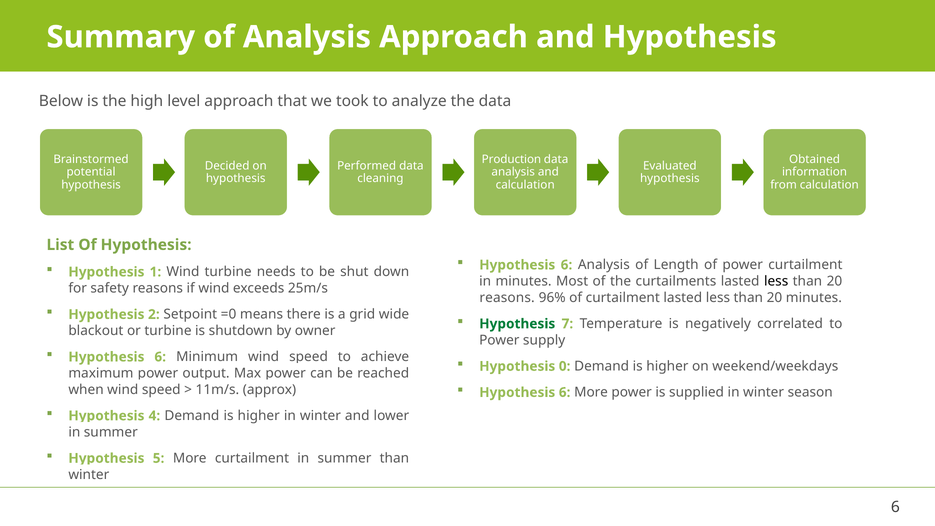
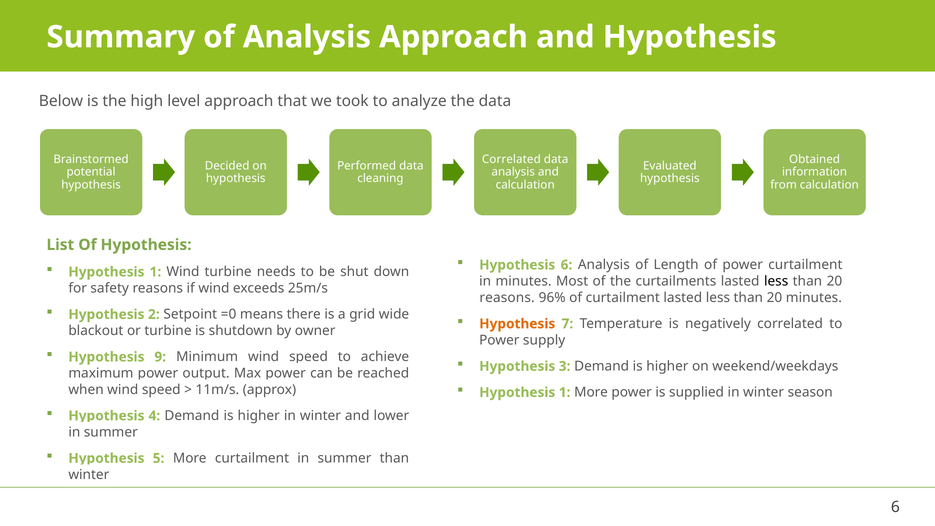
Production at (511, 159): Production -> Correlated
Hypothesis at (517, 324) colour: green -> orange
6 at (160, 357): 6 -> 9
0: 0 -> 3
6 at (565, 392): 6 -> 1
